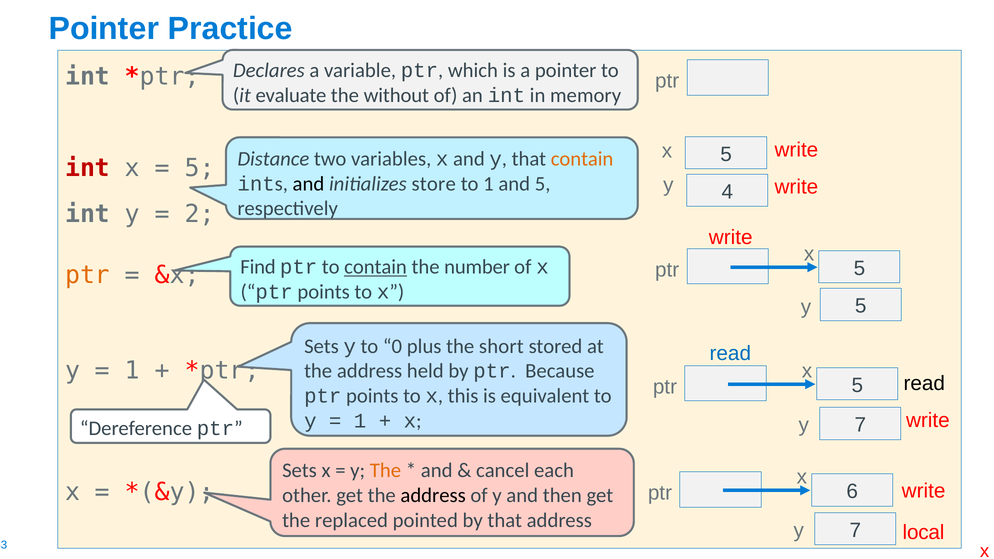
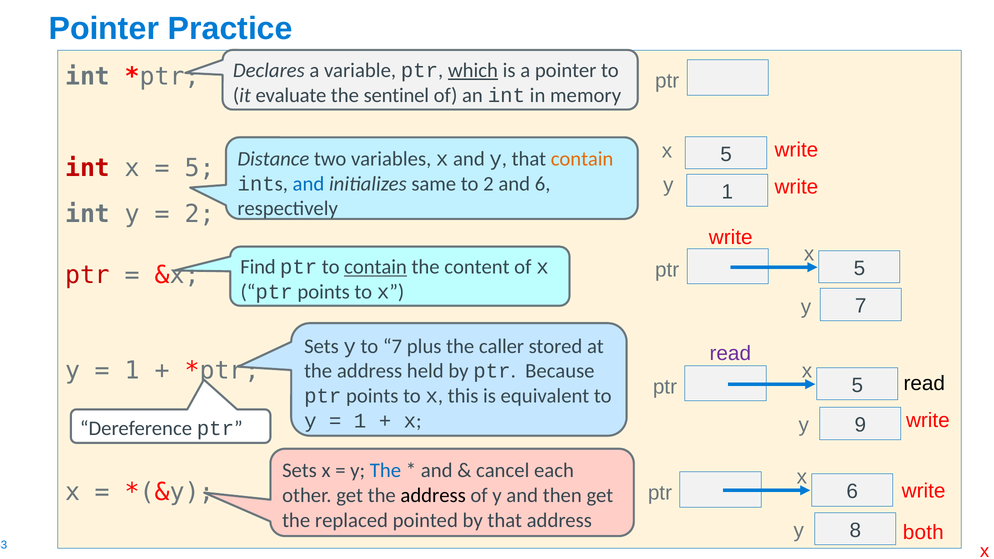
which underline: none -> present
without: without -> sentinel
and at (308, 184) colour: black -> blue
store: store -> same
to 1: 1 -> 2
and 5: 5 -> 6
y 4: 4 -> 1
number: number -> content
ptr at (88, 275) colour: orange -> red
y 5: 5 -> 7
to 0: 0 -> 7
short: short -> caller
read at (730, 353) colour: blue -> purple
7 at (860, 425): 7 -> 9
The at (385, 471) colour: orange -> blue
7 at (855, 530): 7 -> 8
local: local -> both
